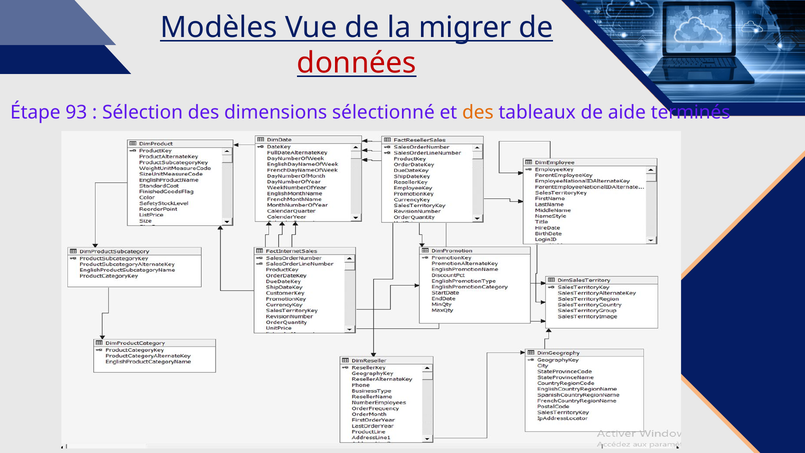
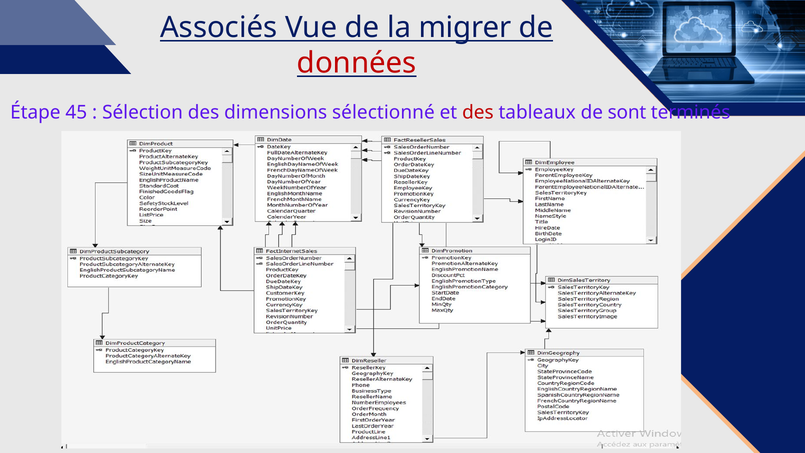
Modèles: Modèles -> Associés
93: 93 -> 45
des at (478, 112) colour: orange -> red
aide: aide -> sont
